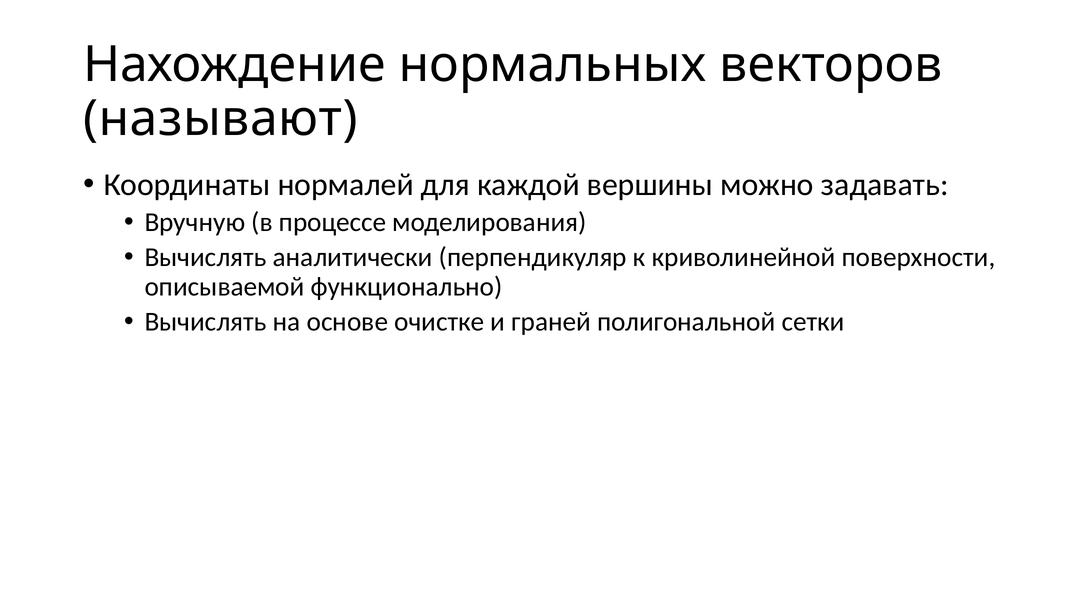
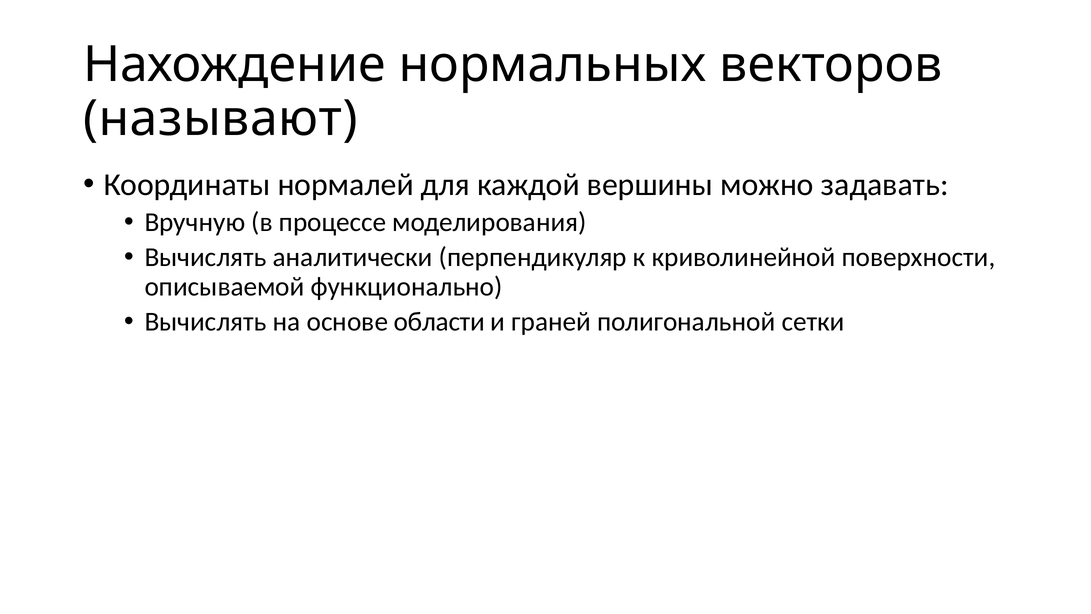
очистке: очистке -> области
